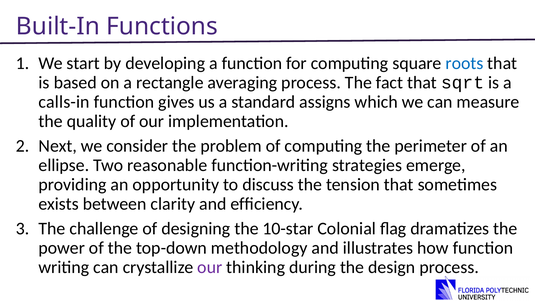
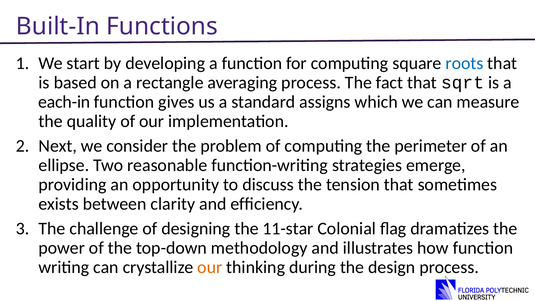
calls-in: calls-in -> each-in
10-star: 10-star -> 11-star
our at (210, 267) colour: purple -> orange
